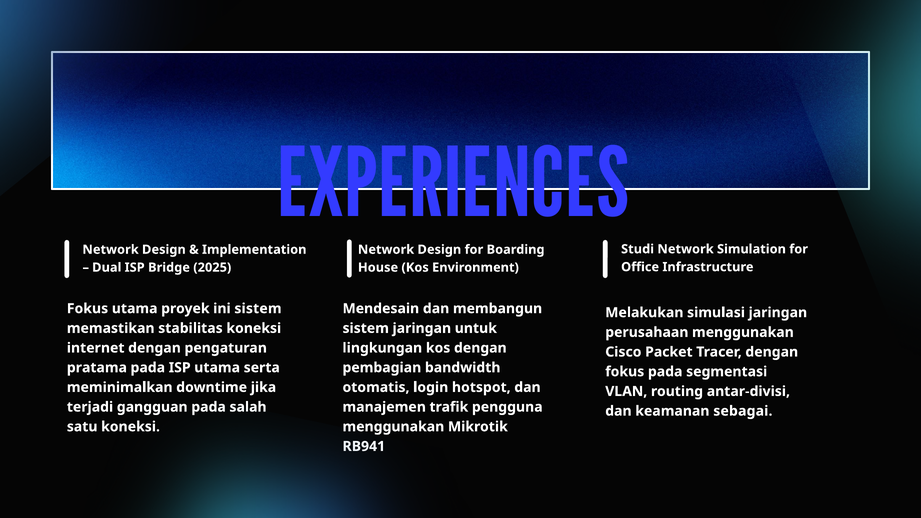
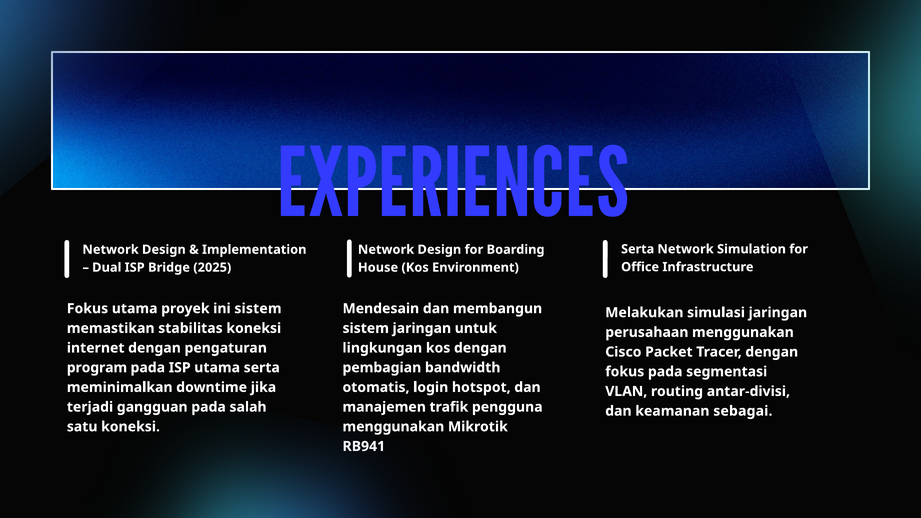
Studi at (638, 249): Studi -> Serta
pratama: pratama -> program
